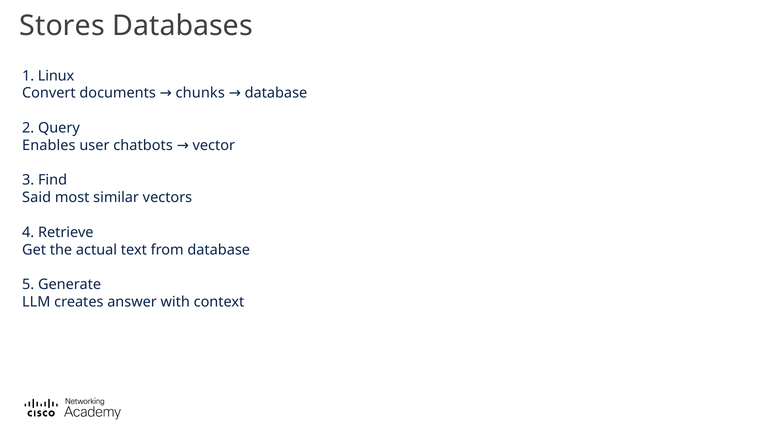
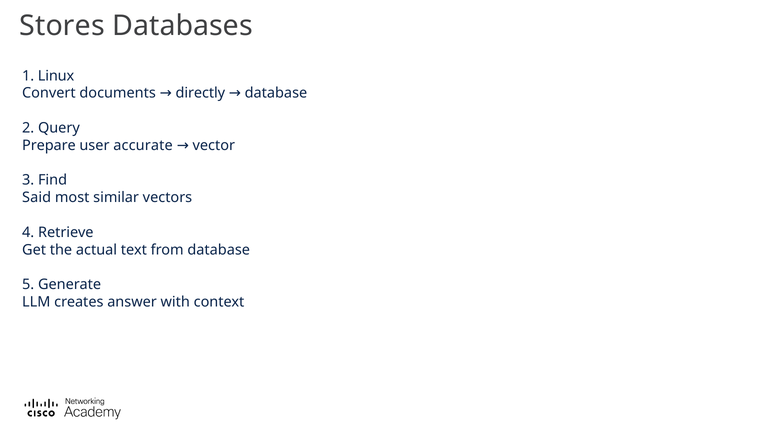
chunks: chunks -> directly
Enables: Enables -> Prepare
chatbots: chatbots -> accurate
